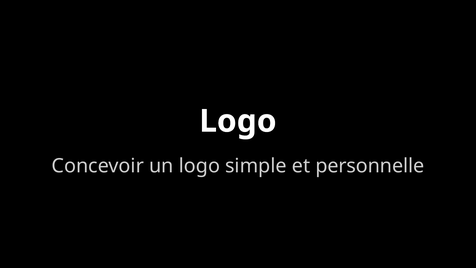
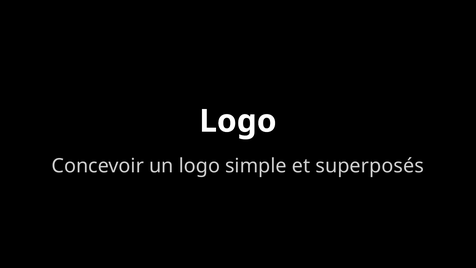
personnelle: personnelle -> superposés
